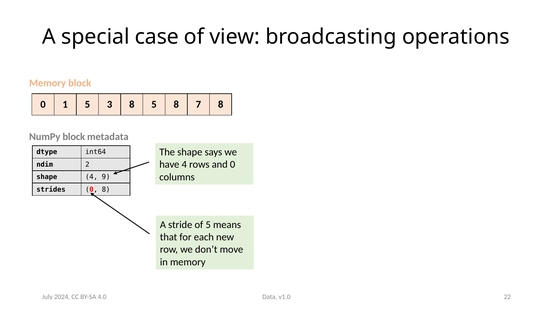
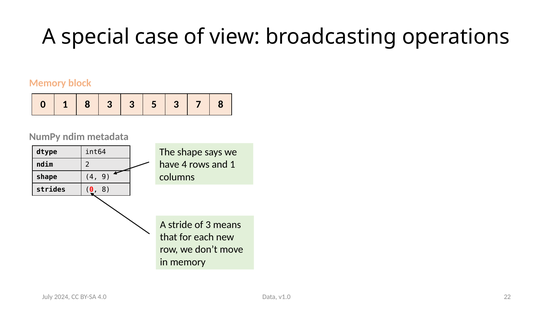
1 5: 5 -> 8
3 8: 8 -> 3
5 8: 8 -> 3
NumPy block: block -> ndim
and 0: 0 -> 1
of 5: 5 -> 3
